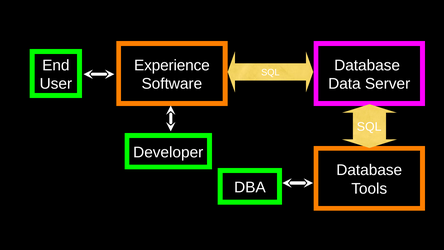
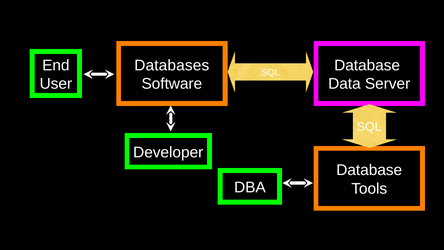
Experience: Experience -> Databases
